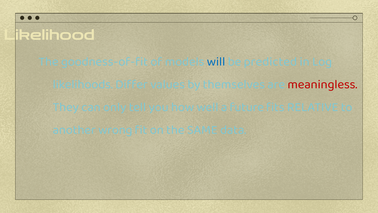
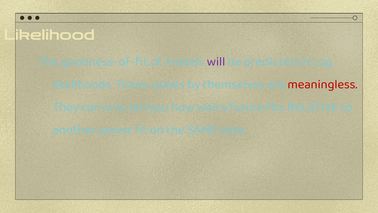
will colour: blue -> purple
Differ: Differ -> Times
wrong: wrong -> power
